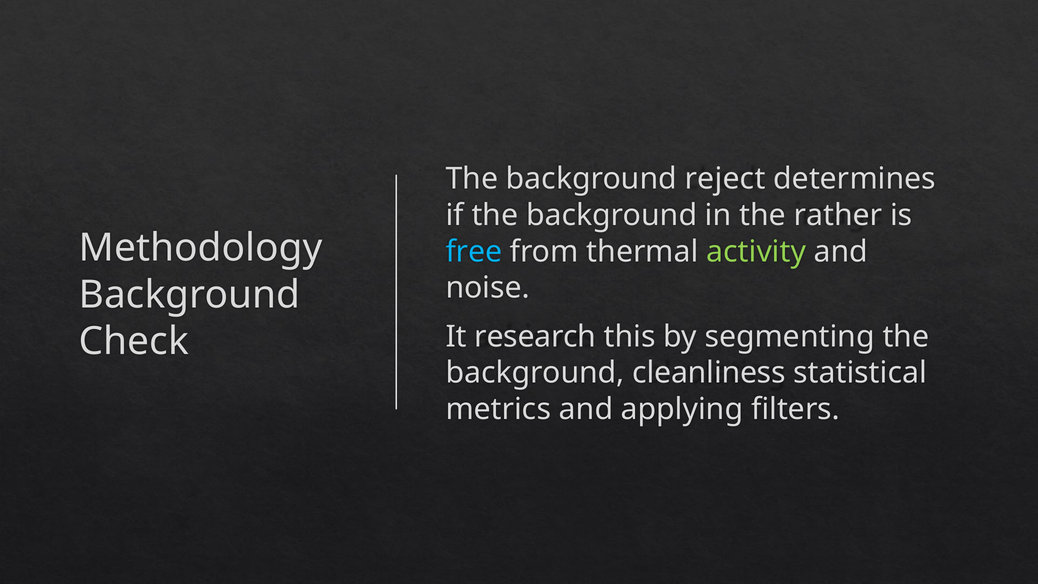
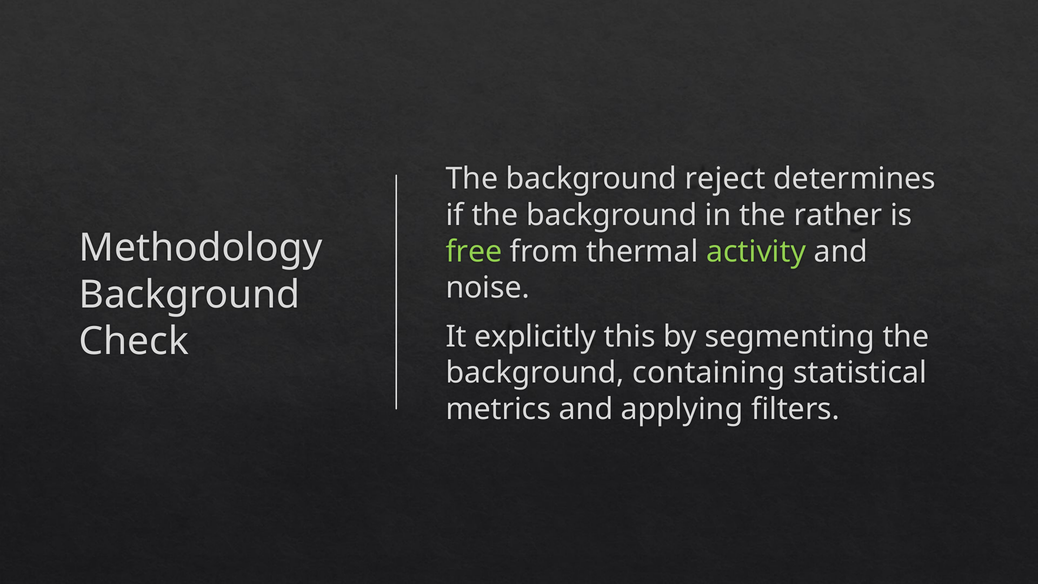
free colour: light blue -> light green
research: research -> explicitly
cleanliness: cleanliness -> containing
